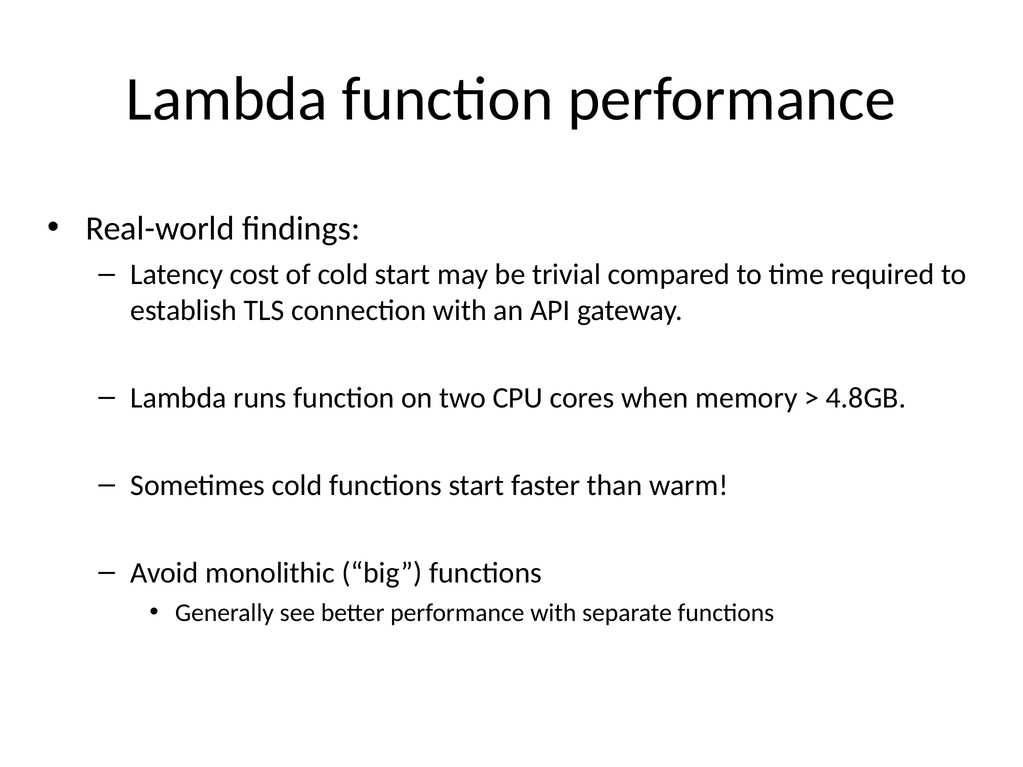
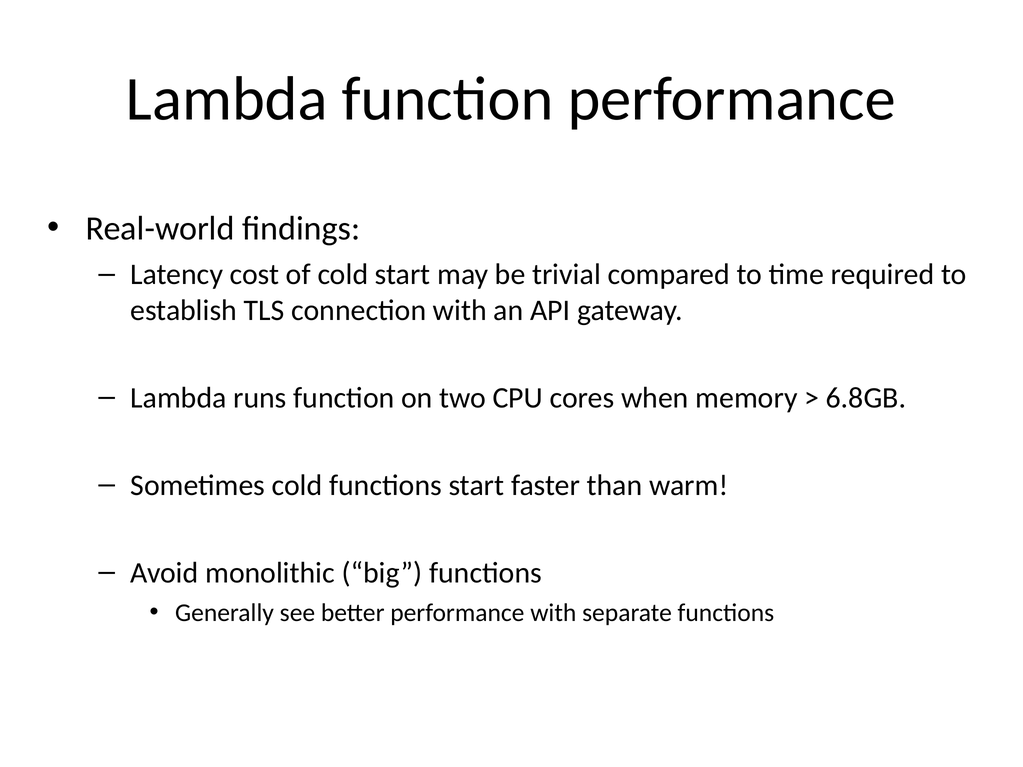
4.8GB: 4.8GB -> 6.8GB
